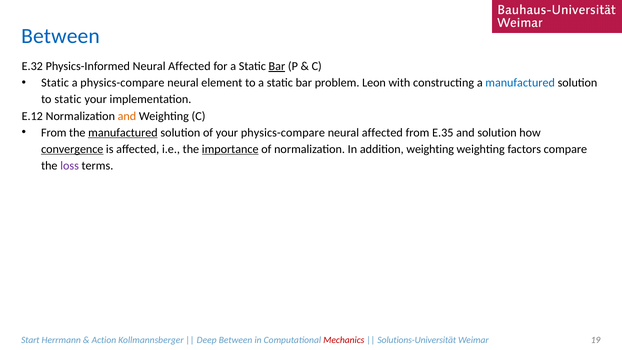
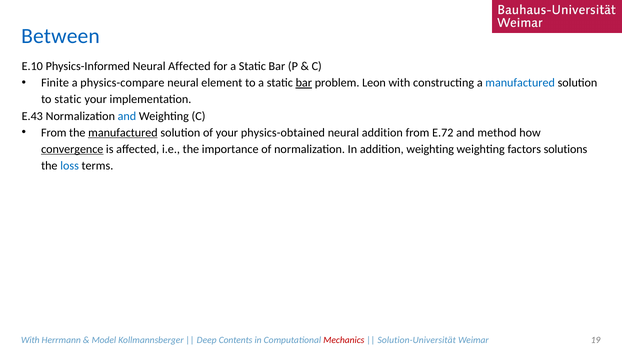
E.32: E.32 -> E.10
Bar at (277, 66) underline: present -> none
Static at (55, 83): Static -> Finite
bar at (304, 83) underline: none -> present
E.12: E.12 -> E.43
and at (127, 116) colour: orange -> blue
your physics-compare: physics-compare -> physics-obtained
affected at (382, 133): affected -> addition
E.35: E.35 -> E.72
and solution: solution -> method
importance underline: present -> none
compare: compare -> solutions
loss colour: purple -> blue
Start at (30, 340): Start -> With
Action: Action -> Model
Deep Between: Between -> Contents
Solutions-Universität: Solutions-Universität -> Solution-Universität
